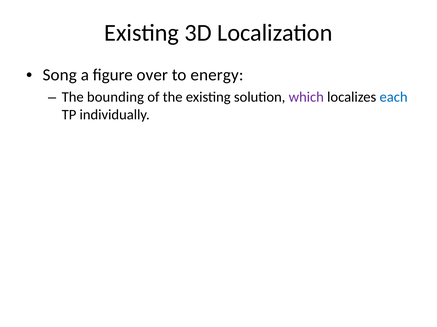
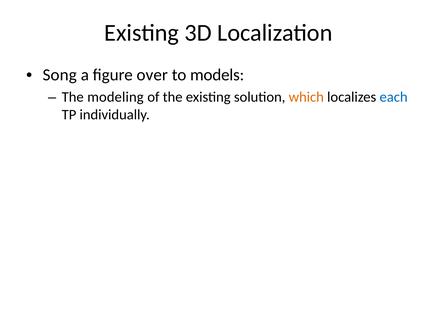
energy: energy -> models
bounding: bounding -> modeling
which colour: purple -> orange
